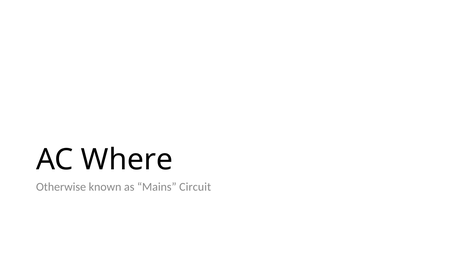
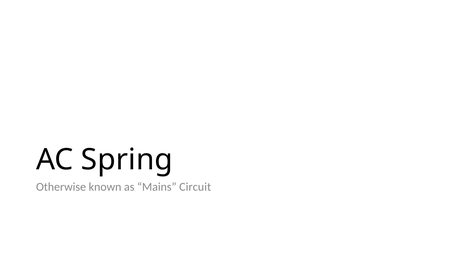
Where: Where -> Spring
